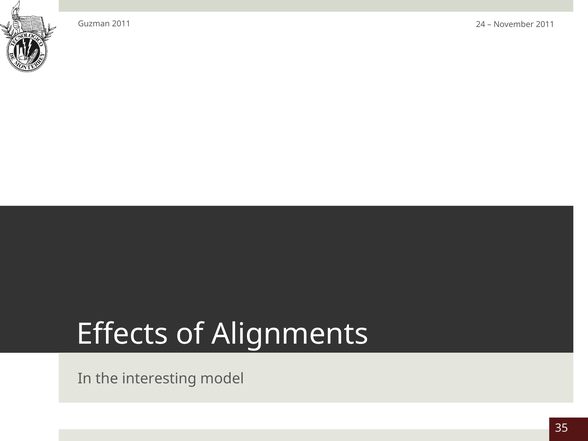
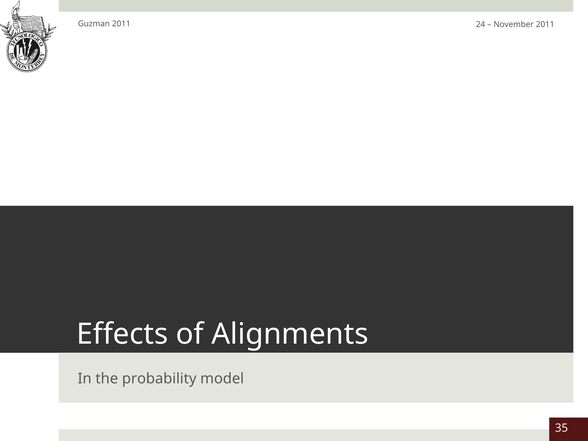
interesting: interesting -> probability
